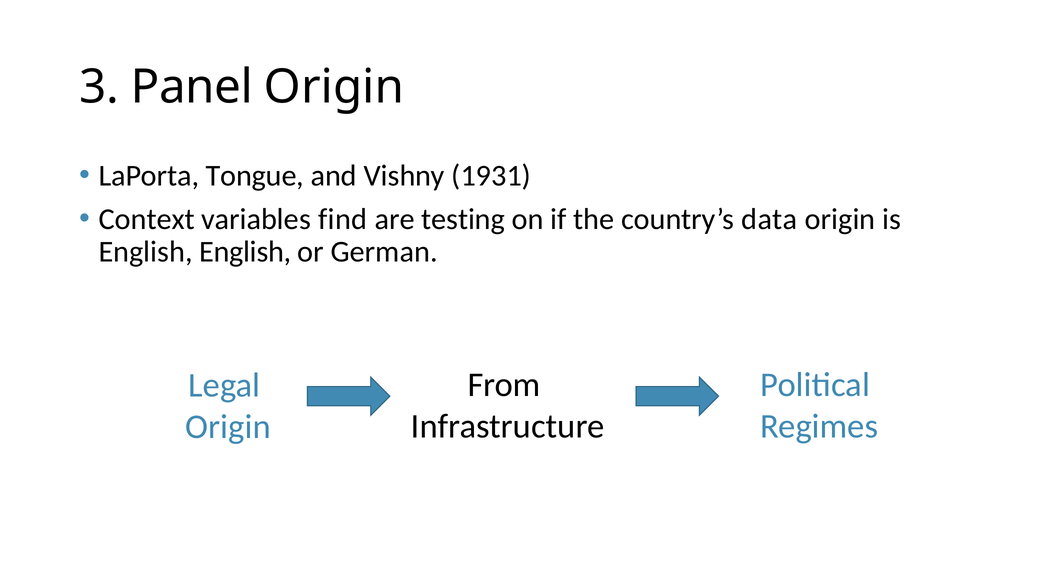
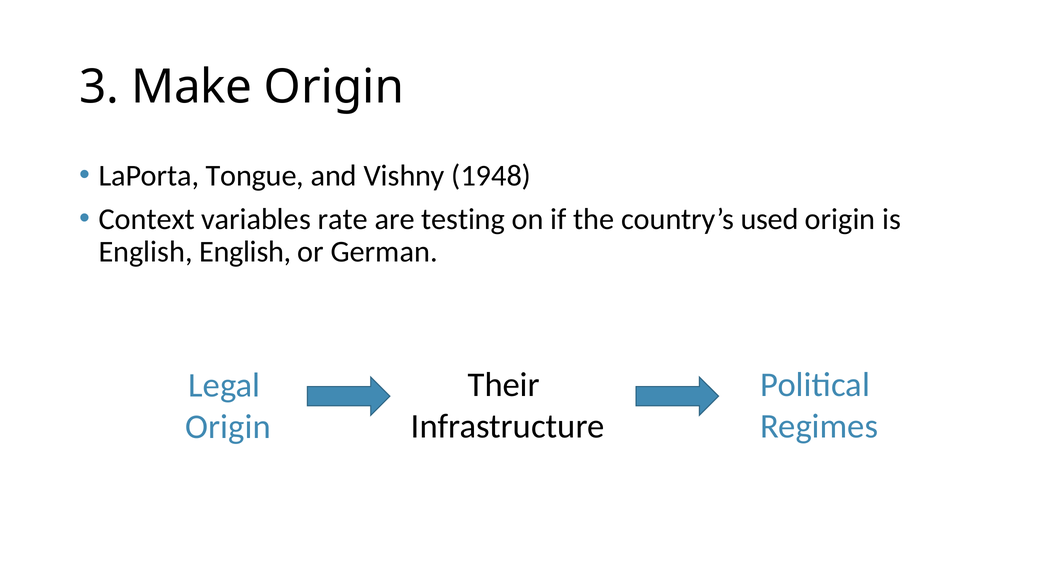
Panel: Panel -> Make
1931: 1931 -> 1948
find: find -> rate
data: data -> used
From: From -> Their
